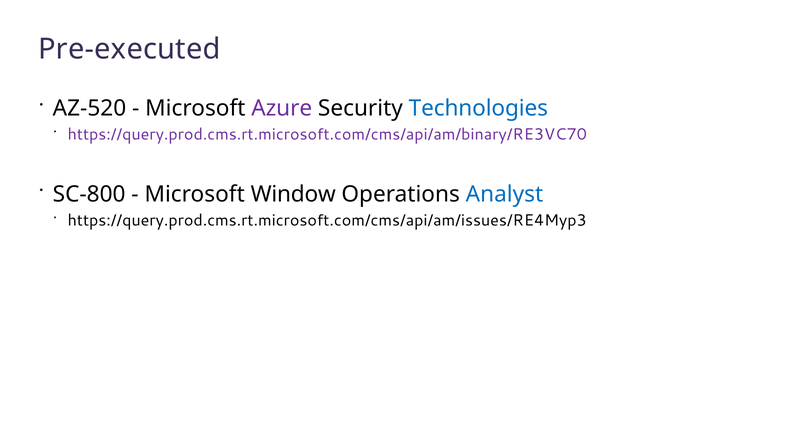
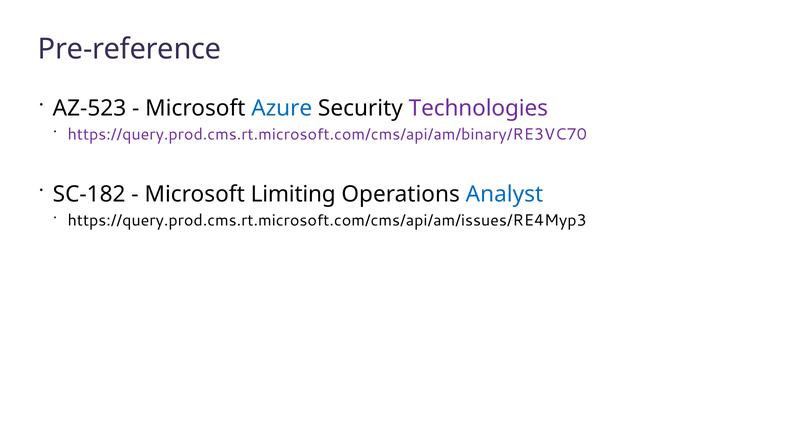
Pre-executed: Pre-executed -> Pre-reference
AZ-520: AZ-520 -> AZ-523
Azure colour: purple -> blue
Technologies colour: blue -> purple
SC-800: SC-800 -> SC-182
Window: Window -> Limiting
